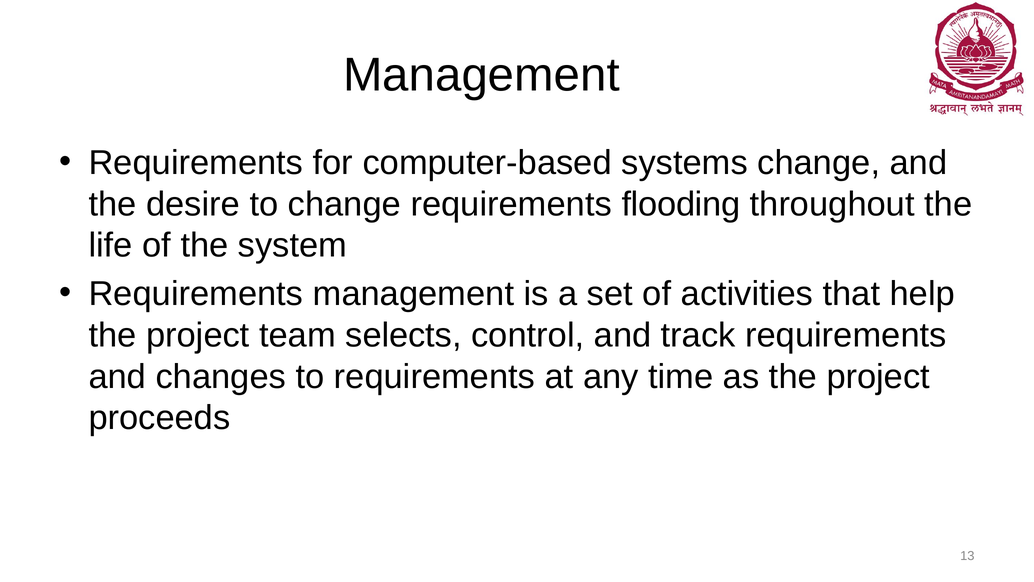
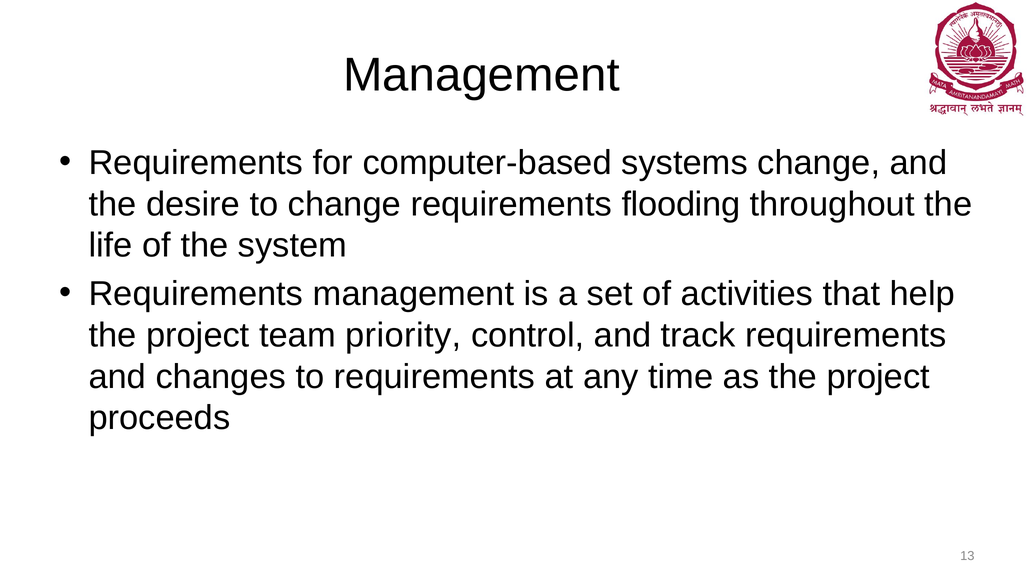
selects: selects -> priority
